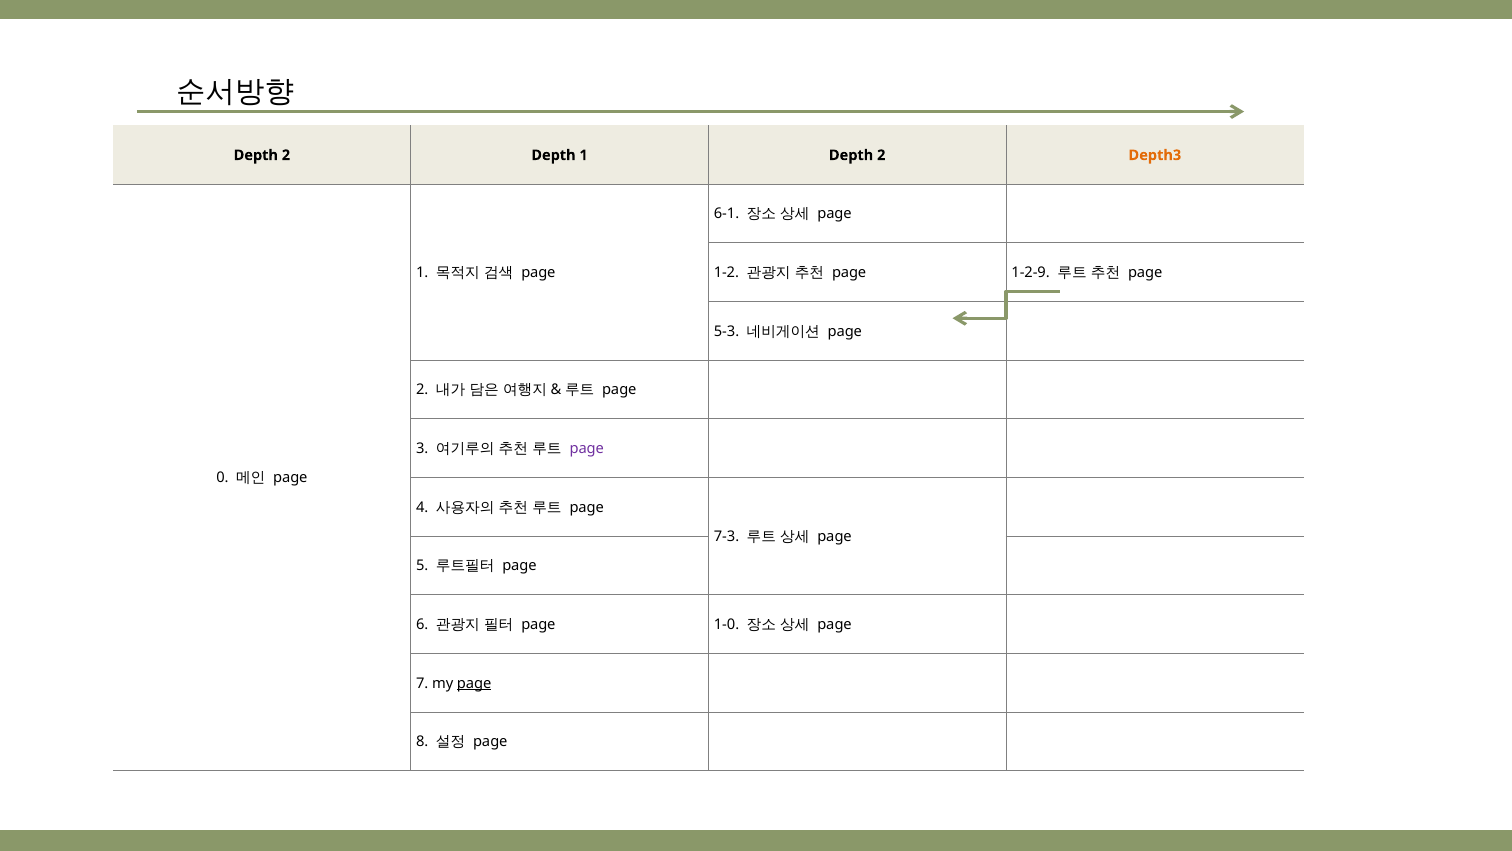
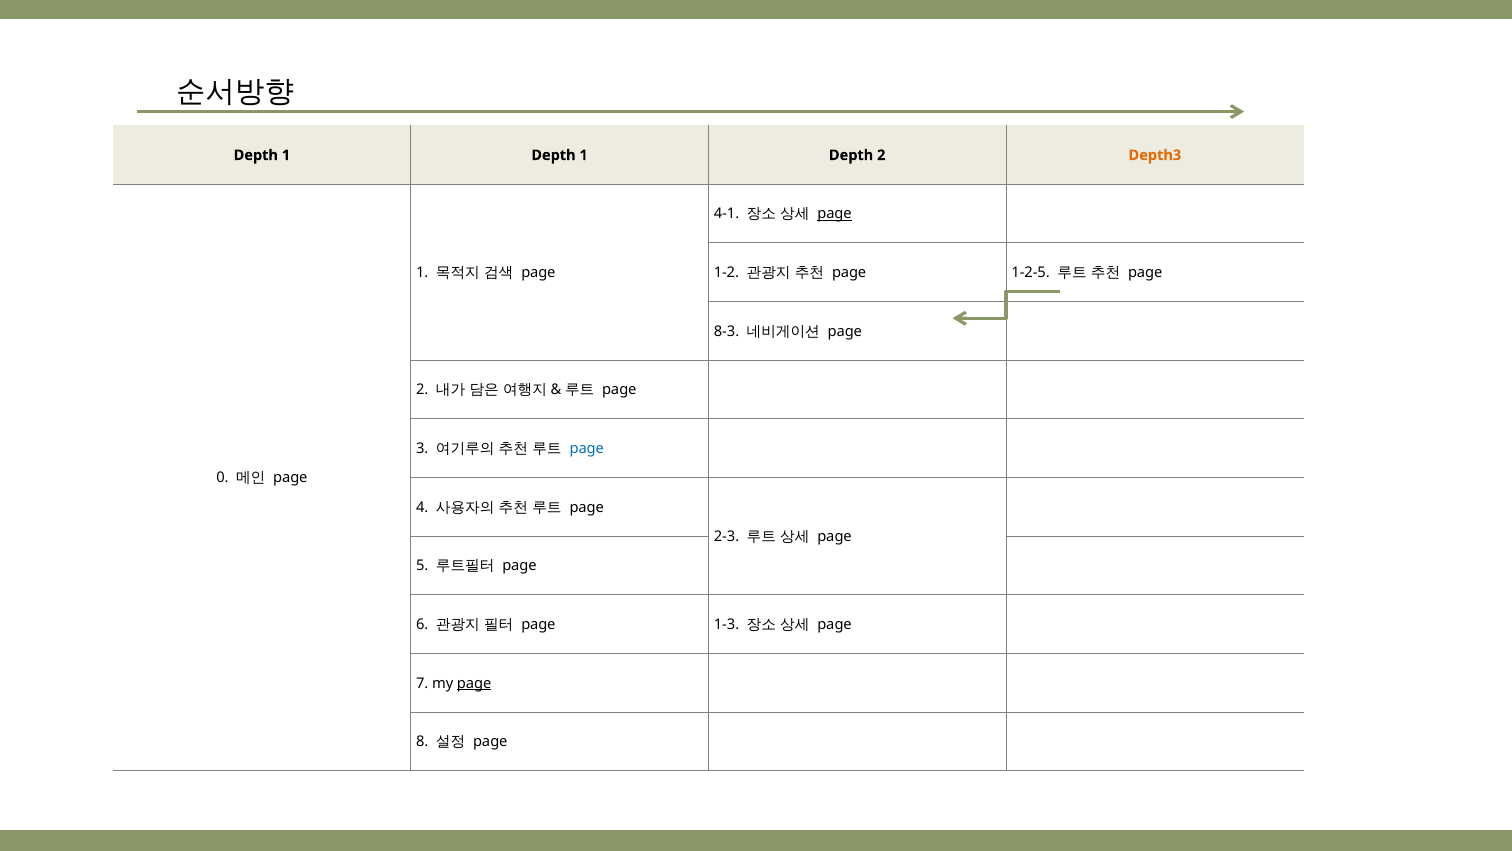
2 at (286, 155): 2 -> 1
6-1: 6-1 -> 4-1
page at (835, 214) underline: none -> present
1-2-9: 1-2-9 -> 1-2-5
5-3: 5-3 -> 8-3
page at (587, 448) colour: purple -> blue
7-3: 7-3 -> 2-3
1-0: 1-0 -> 1-3
